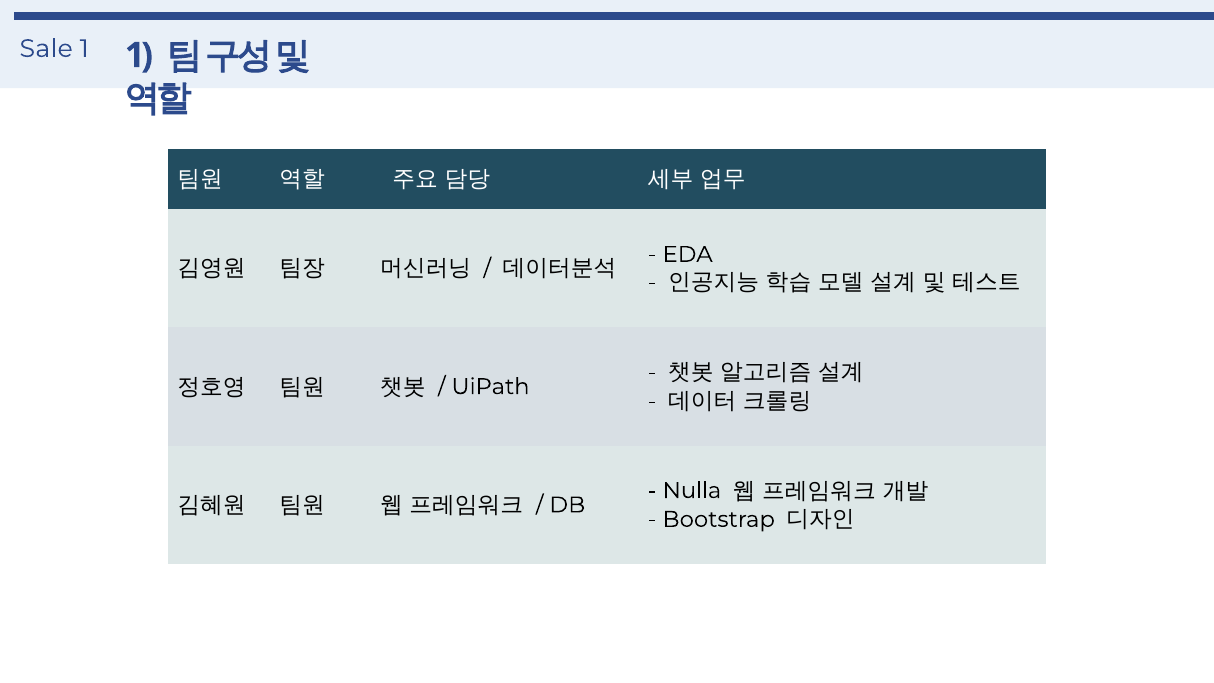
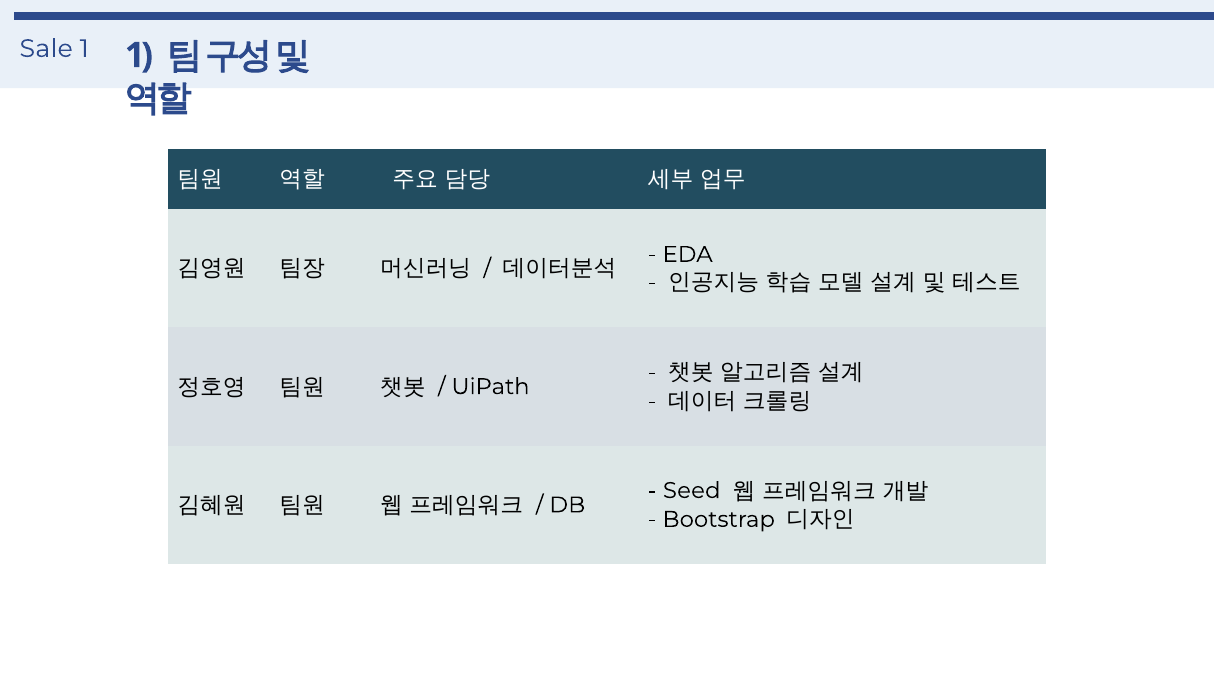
Nulla: Nulla -> Seed
